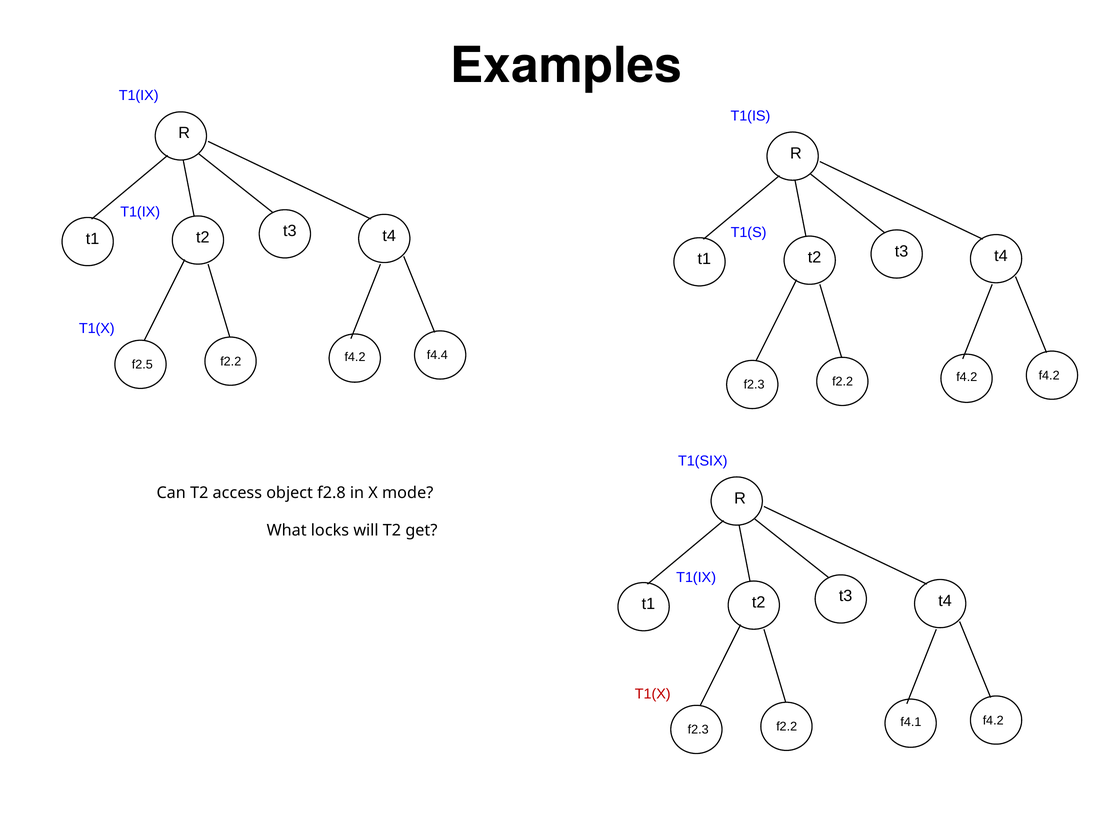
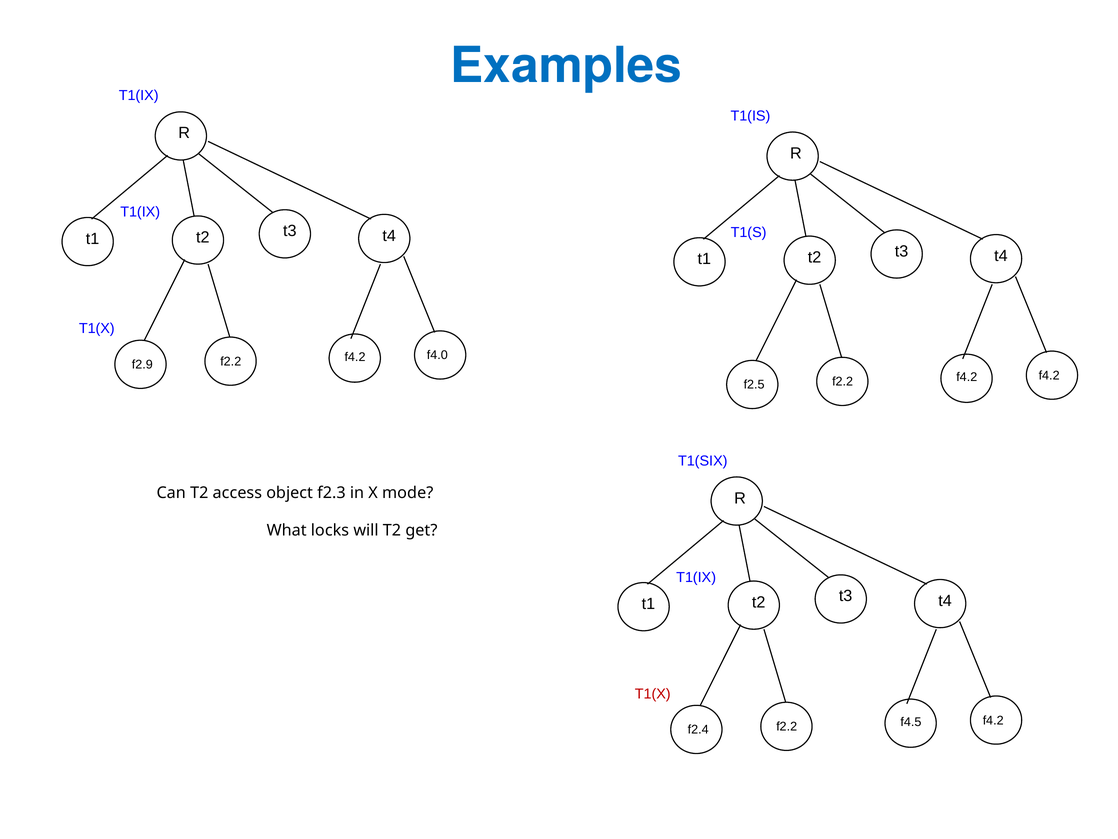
Examples colour: black -> blue
f2.5: f2.5 -> f2.9
f4.4: f4.4 -> f4.0
f2.3 at (754, 385): f2.3 -> f2.5
f2.8: f2.8 -> f2.3
f2.3 at (698, 729): f2.3 -> f2.4
f4.1: f4.1 -> f4.5
